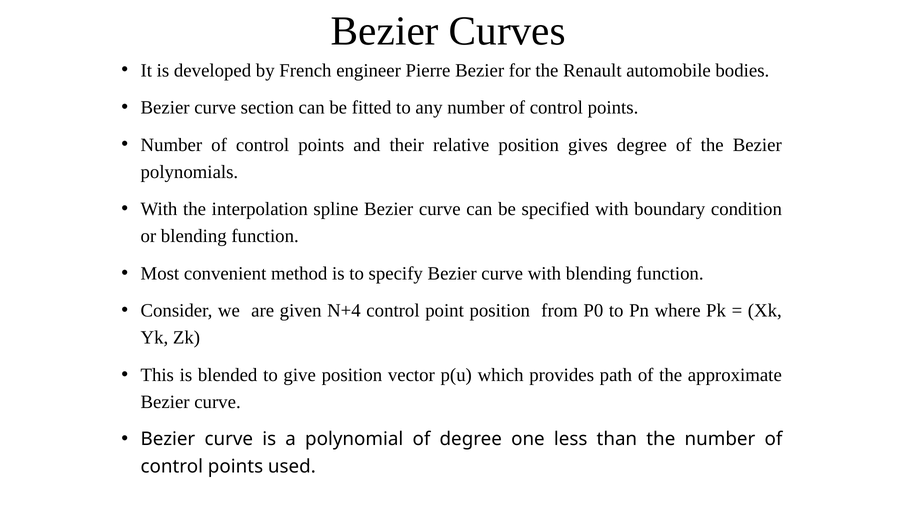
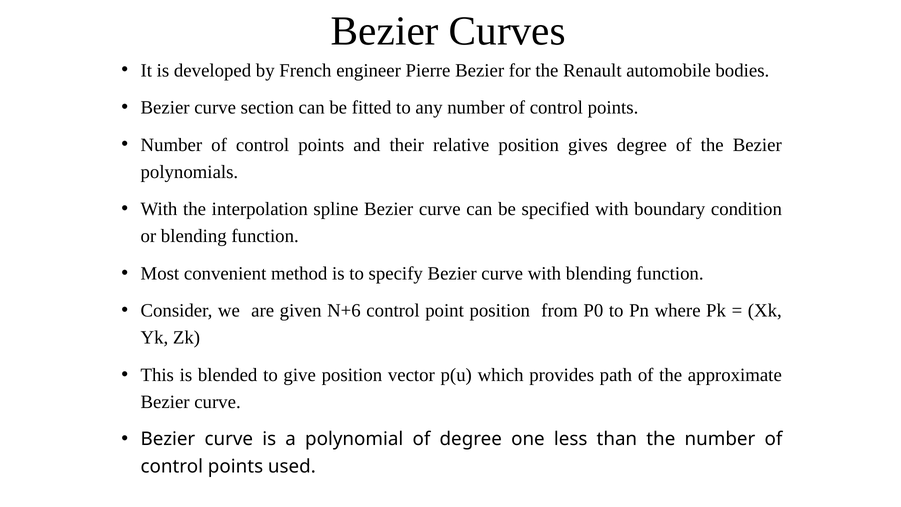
N+4: N+4 -> N+6
